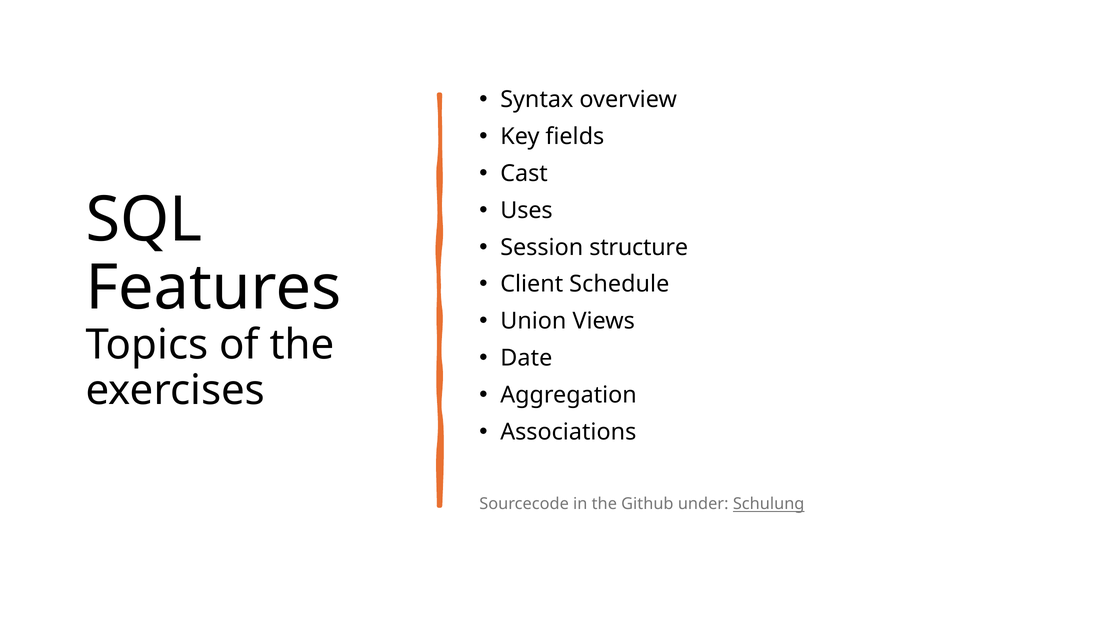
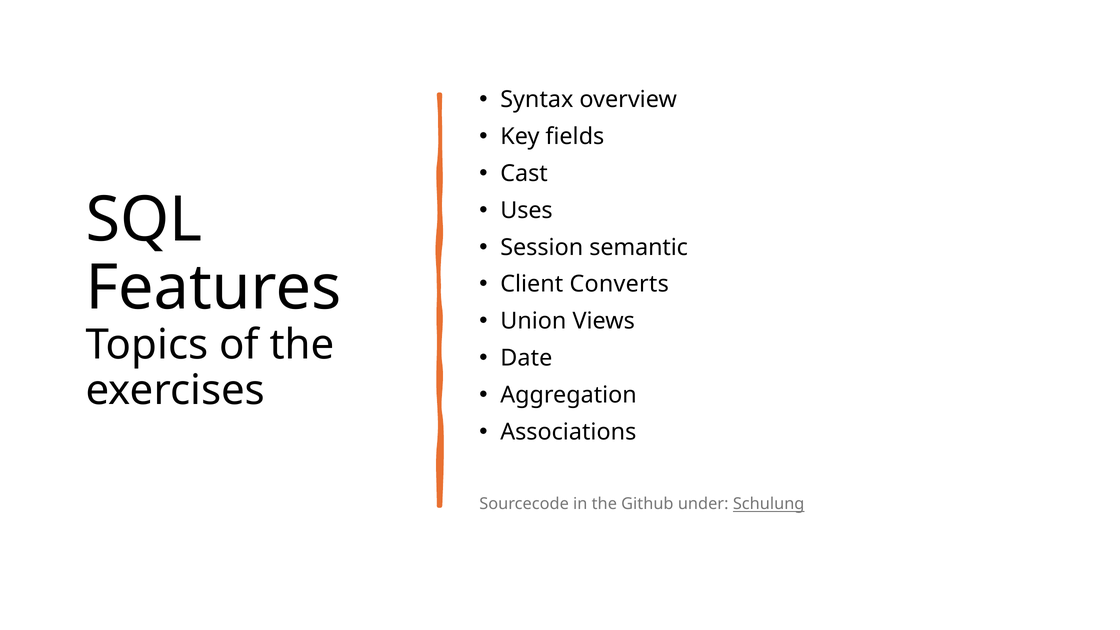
structure: structure -> semantic
Schedule: Schedule -> Converts
